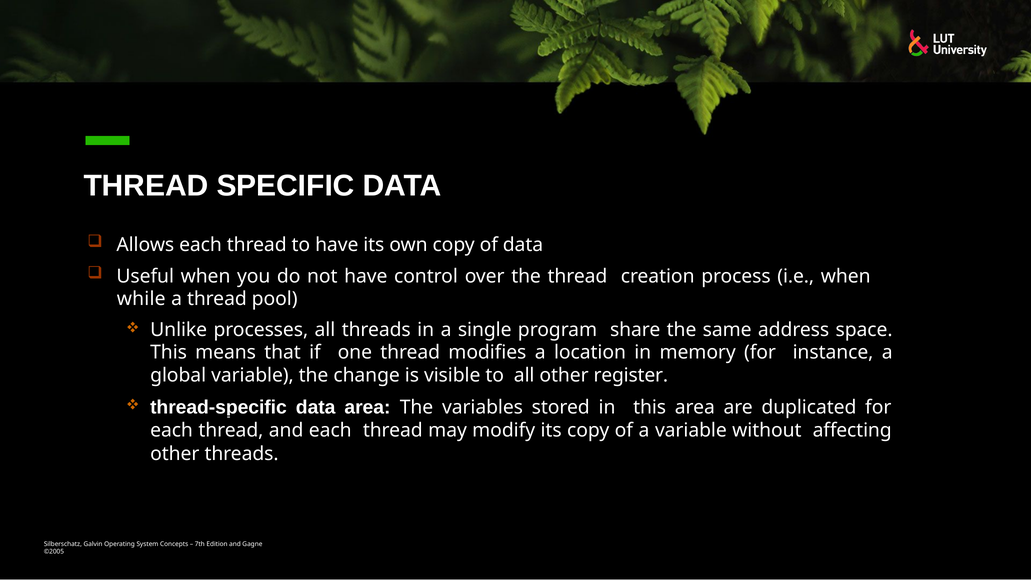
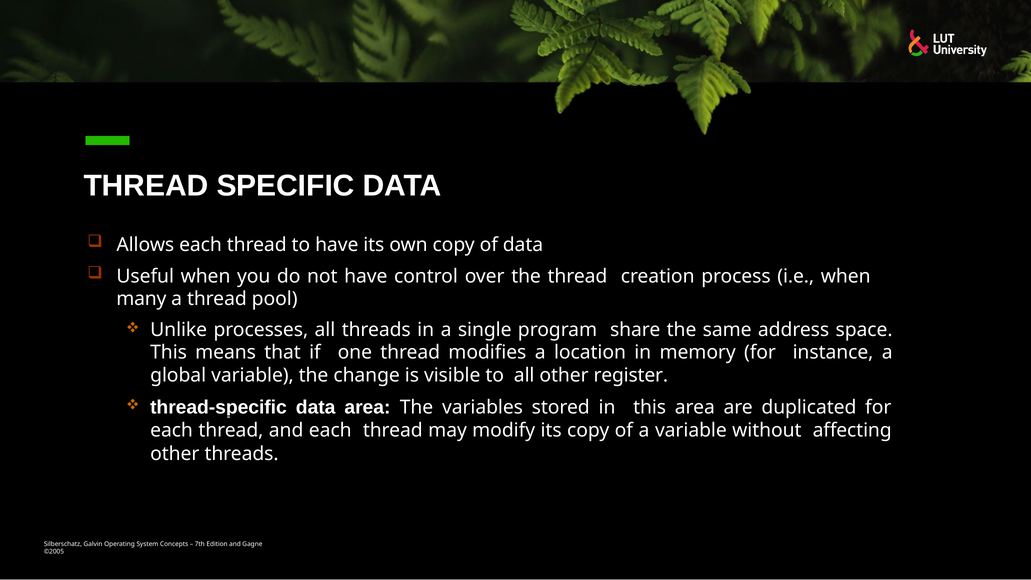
while: while -> many
